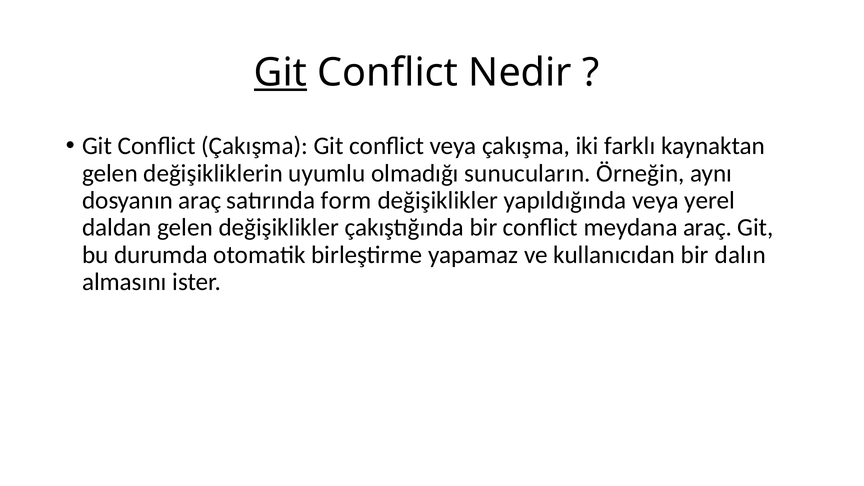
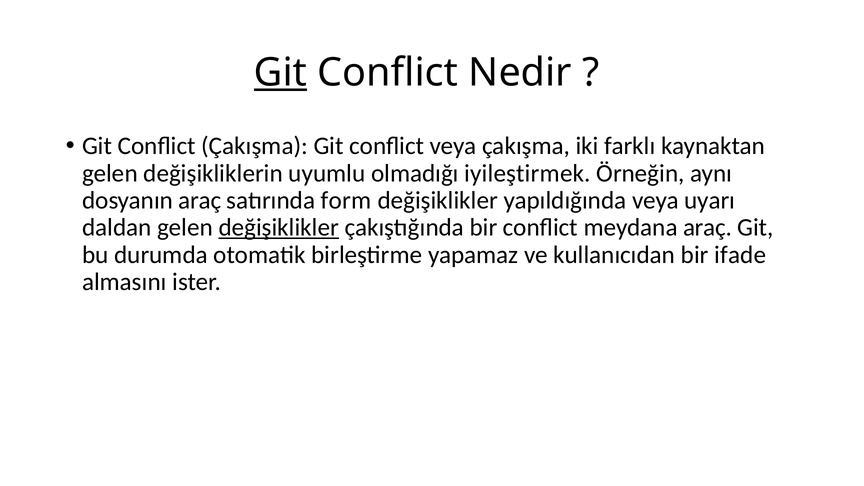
sunucuların: sunucuların -> iyileştirmek
yerel: yerel -> uyarı
değişiklikler at (279, 228) underline: none -> present
dalın: dalın -> ifade
